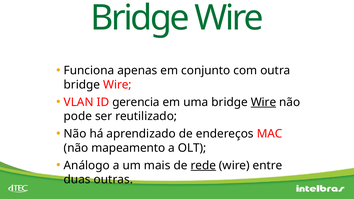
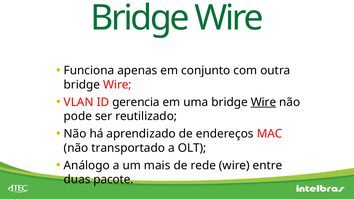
mapeamento: mapeamento -> transportado
rede underline: present -> none
outras: outras -> pacote
